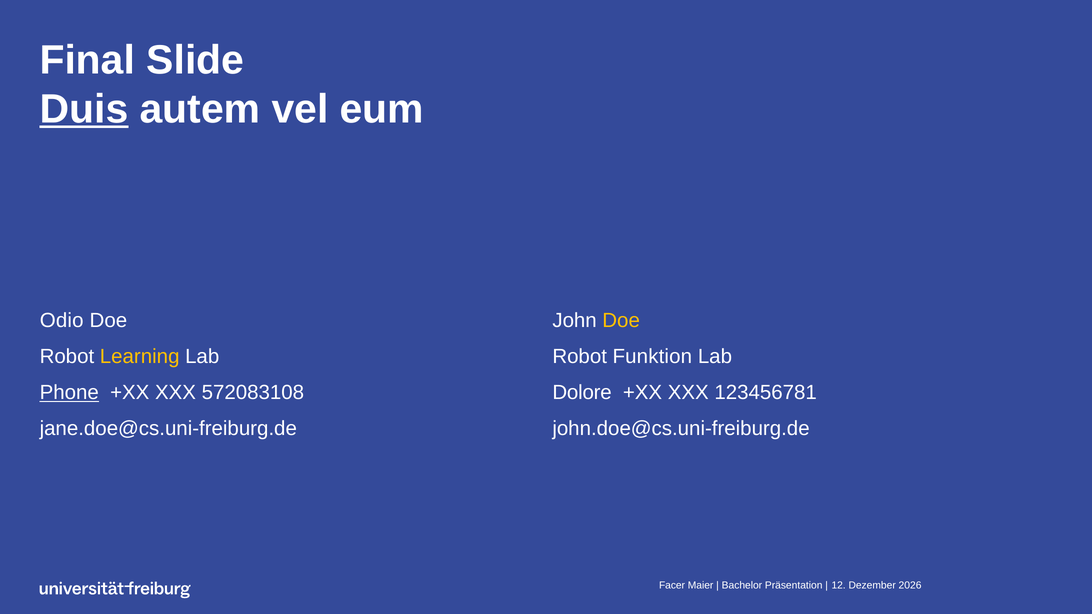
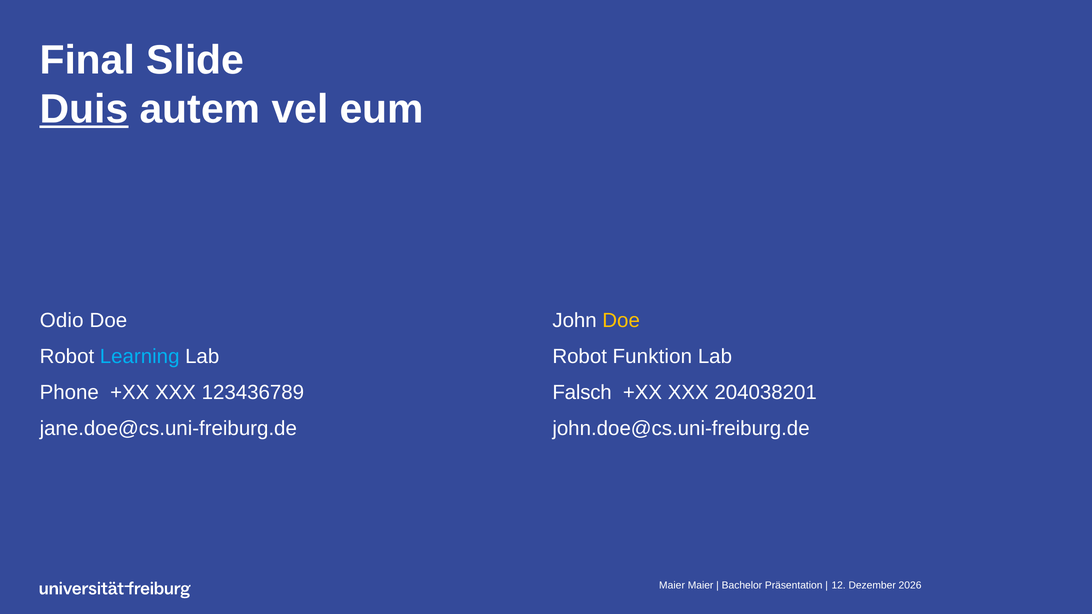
Learning colour: yellow -> light blue
Phone underline: present -> none
572083108: 572083108 -> 123436789
Dolore: Dolore -> Falsch
123456781: 123456781 -> 204038201
Facer at (672, 586): Facer -> Maier
